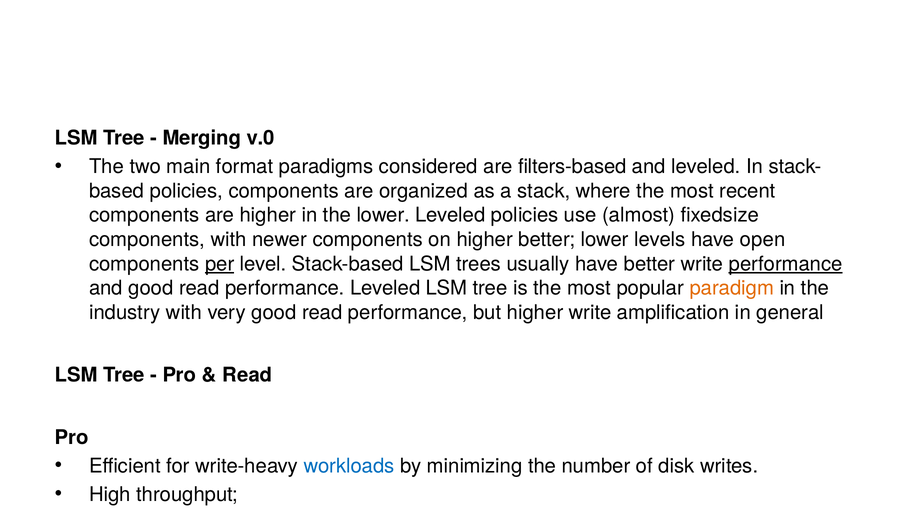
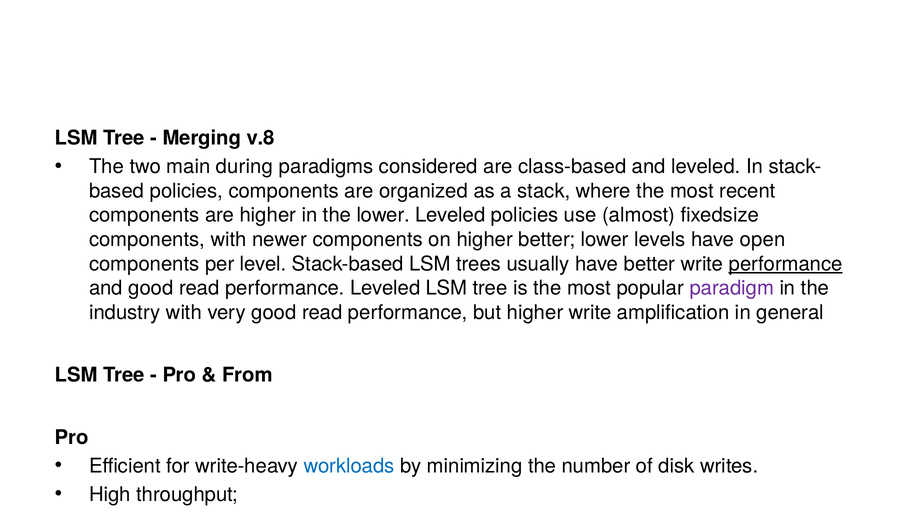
v.0: v.0 -> v.8
format: format -> during
filters-based: filters-based -> class-based
per underline: present -> none
paradigm colour: orange -> purple
Read at (247, 375): Read -> From
